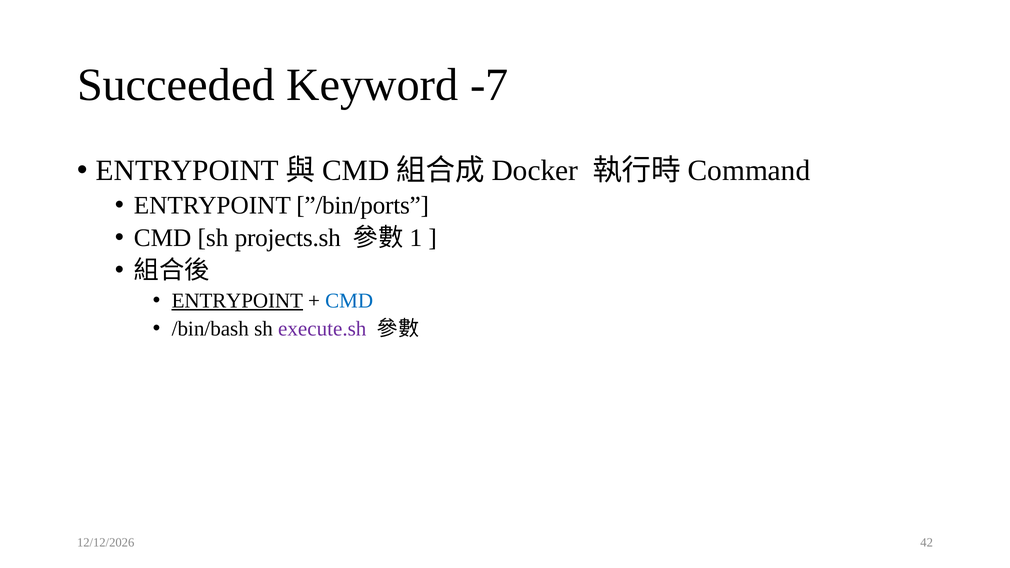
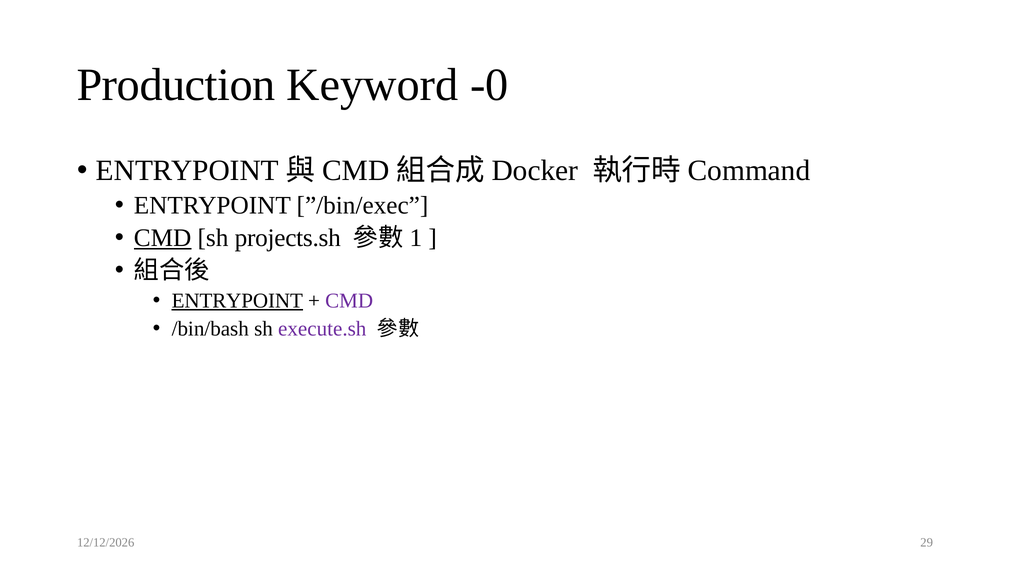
Succeeded: Succeeded -> Production
-7: -7 -> -0
”/bin/ports: ”/bin/ports -> ”/bin/exec
CMD at (163, 238) underline: none -> present
CMD at (349, 301) colour: blue -> purple
42: 42 -> 29
